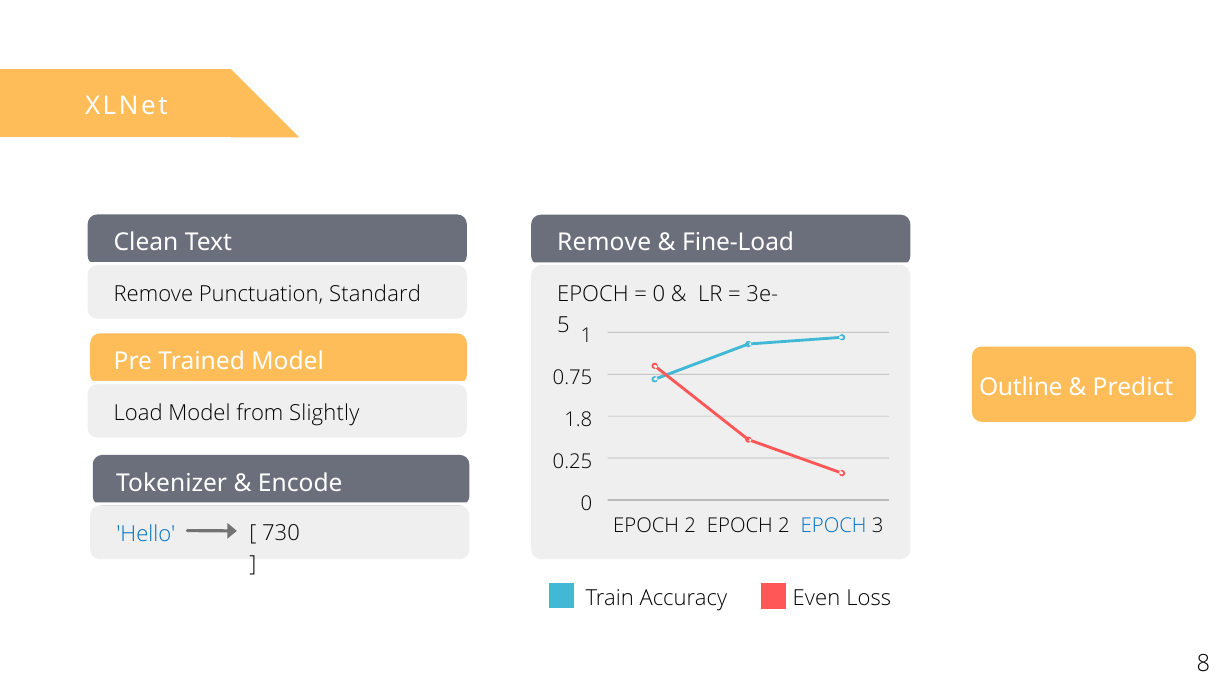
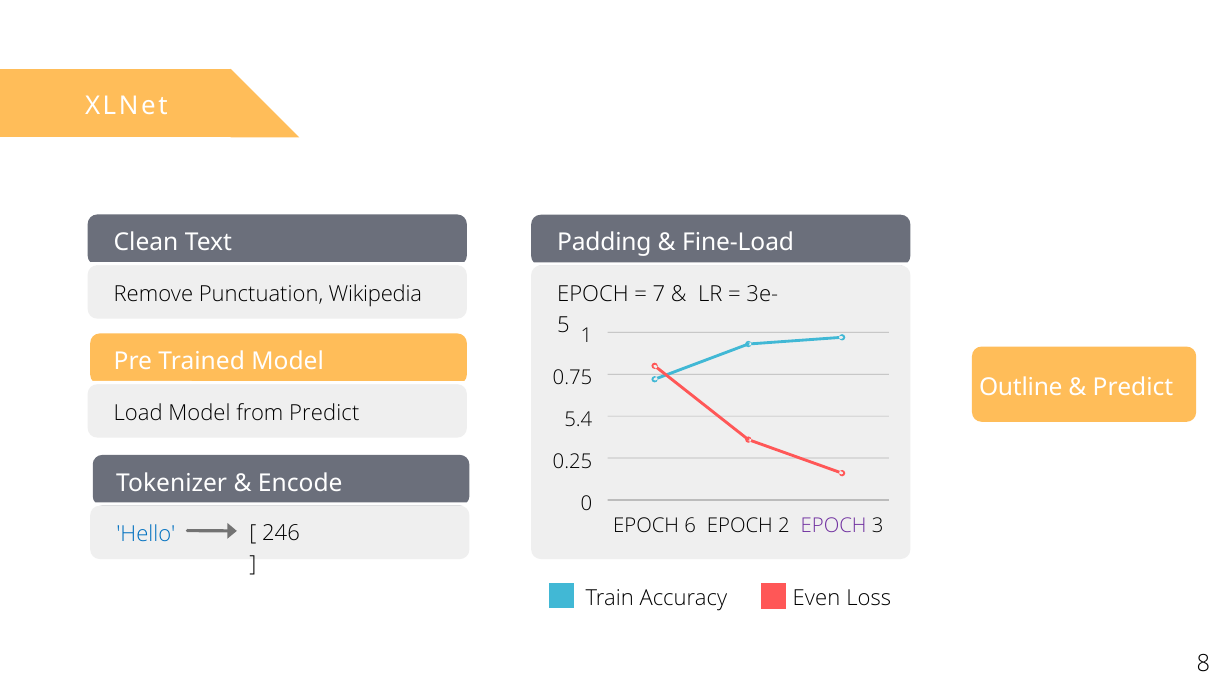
Remove at (604, 243): Remove -> Padding
Standard: Standard -> Wikipedia
0 at (659, 294): 0 -> 7
from Slightly: Slightly -> Predict
1.8: 1.8 -> 5.4
2 at (690, 526): 2 -> 6
EPOCH at (834, 526) colour: blue -> purple
730: 730 -> 246
